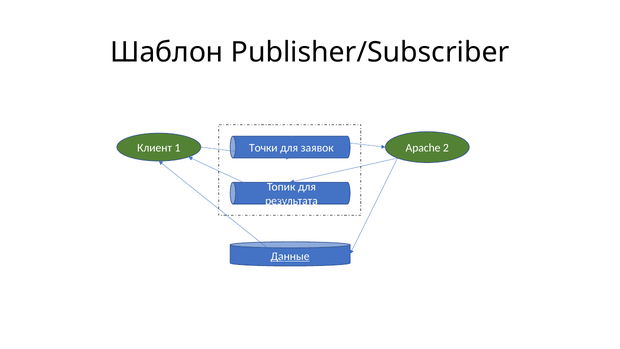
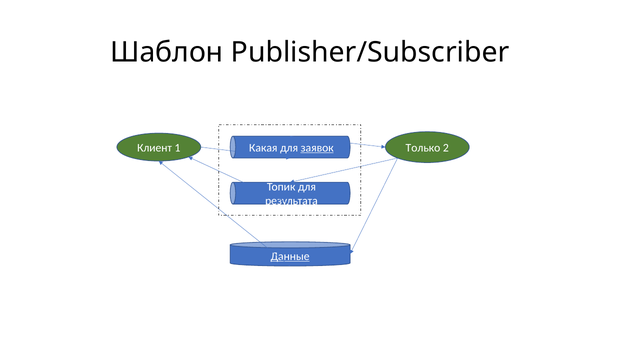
Точки: Точки -> Какая
заявок underline: none -> present
Apache: Apache -> Только
